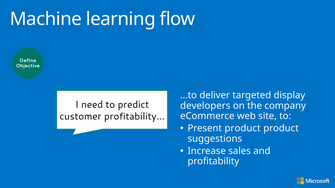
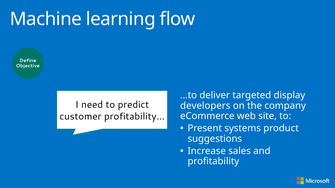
Present product: product -> systems
